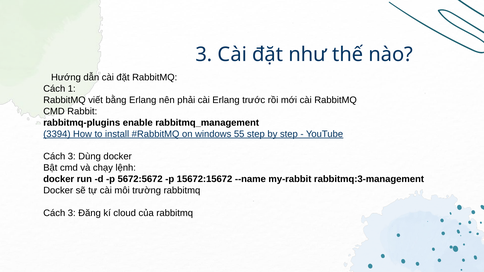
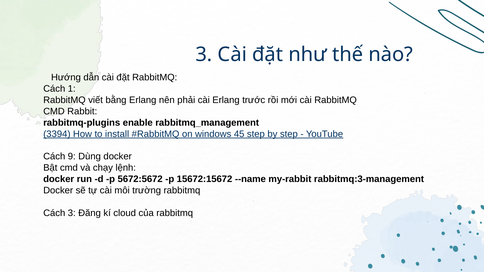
55: 55 -> 45
3 at (72, 157): 3 -> 9
